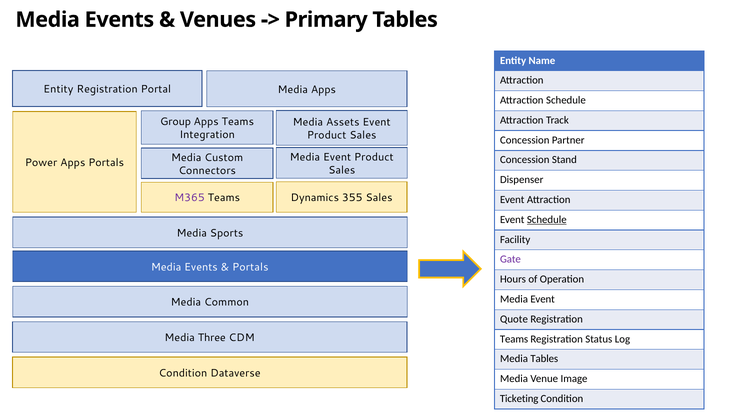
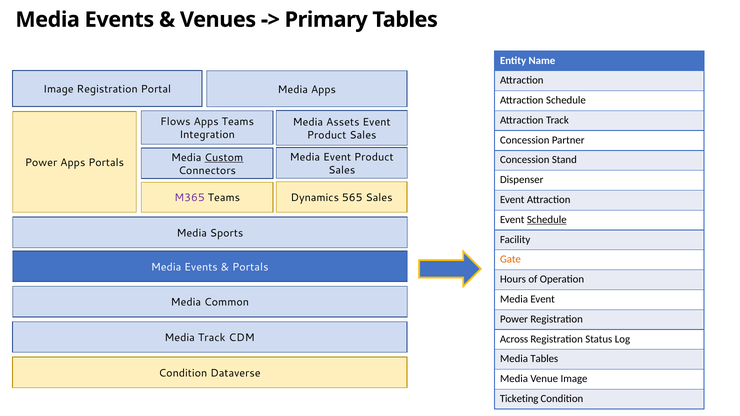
Entity at (58, 89): Entity -> Image
Group: Group -> Flows
Custom underline: none -> present
355: 355 -> 565
Gate colour: purple -> orange
Quote at (514, 319): Quote -> Power
Media Three: Three -> Track
Teams at (514, 339): Teams -> Across
